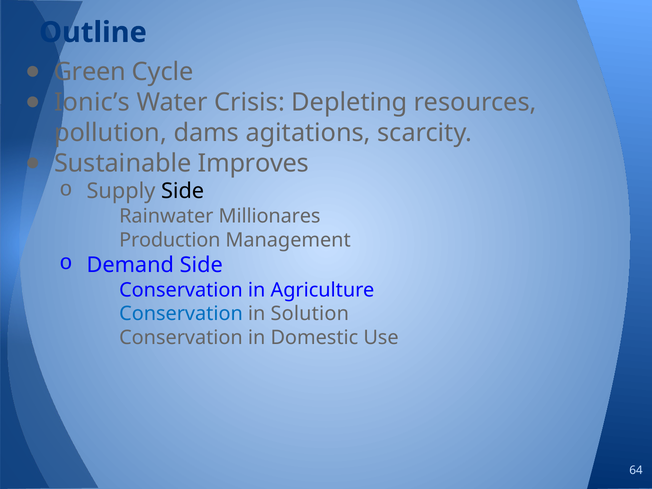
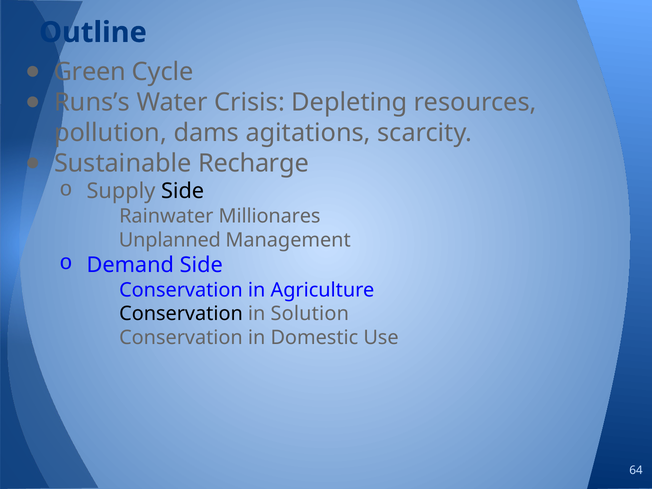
Ionic’s: Ionic’s -> Runs’s
Improves: Improves -> Recharge
Production: Production -> Unplanned
Conservation at (181, 314) colour: blue -> black
